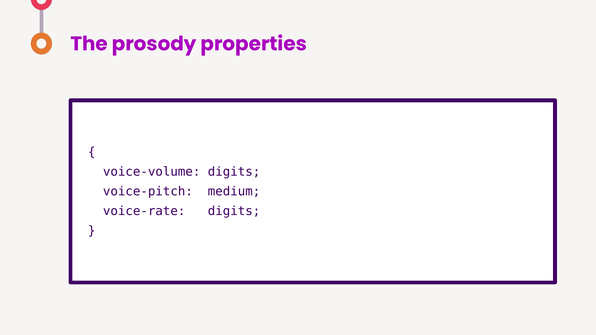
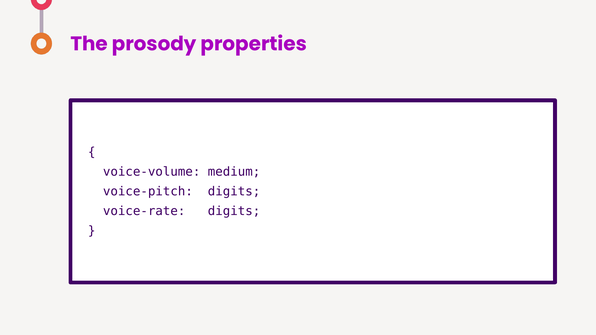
voice-volume digits: digits -> medium
voice-pitch medium: medium -> digits
